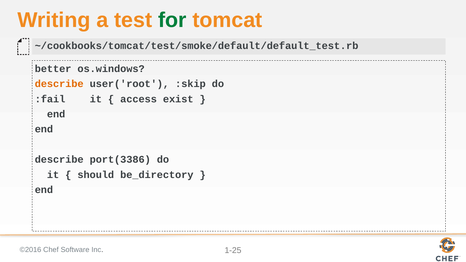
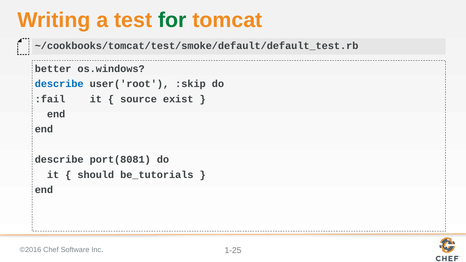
describe at (59, 84) colour: orange -> blue
access: access -> source
port(3386: port(3386 -> port(8081
be_directory: be_directory -> be_tutorials
